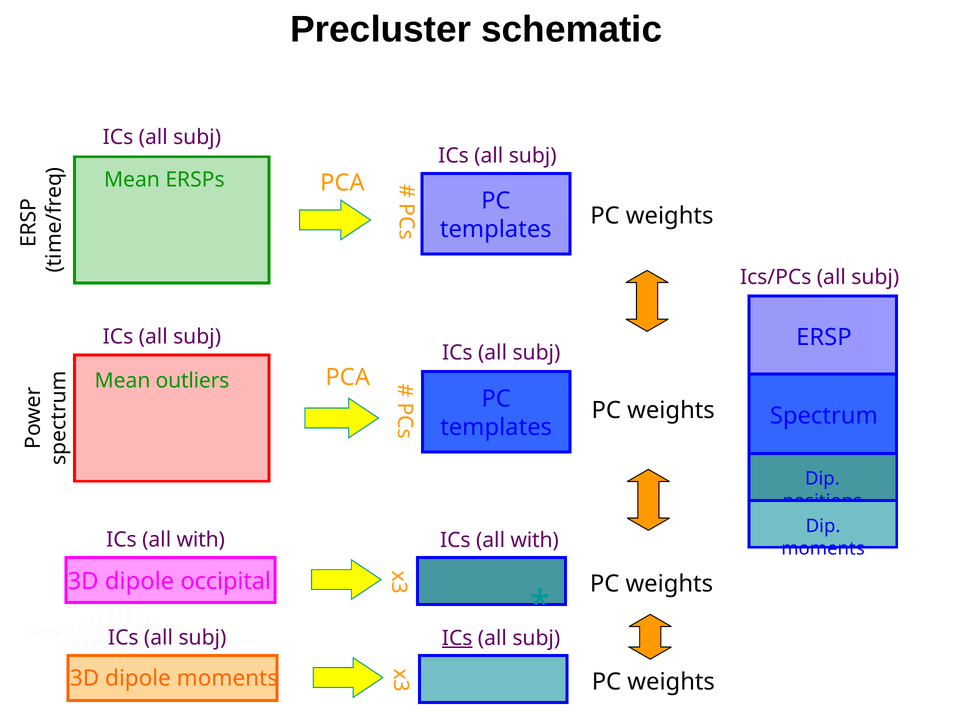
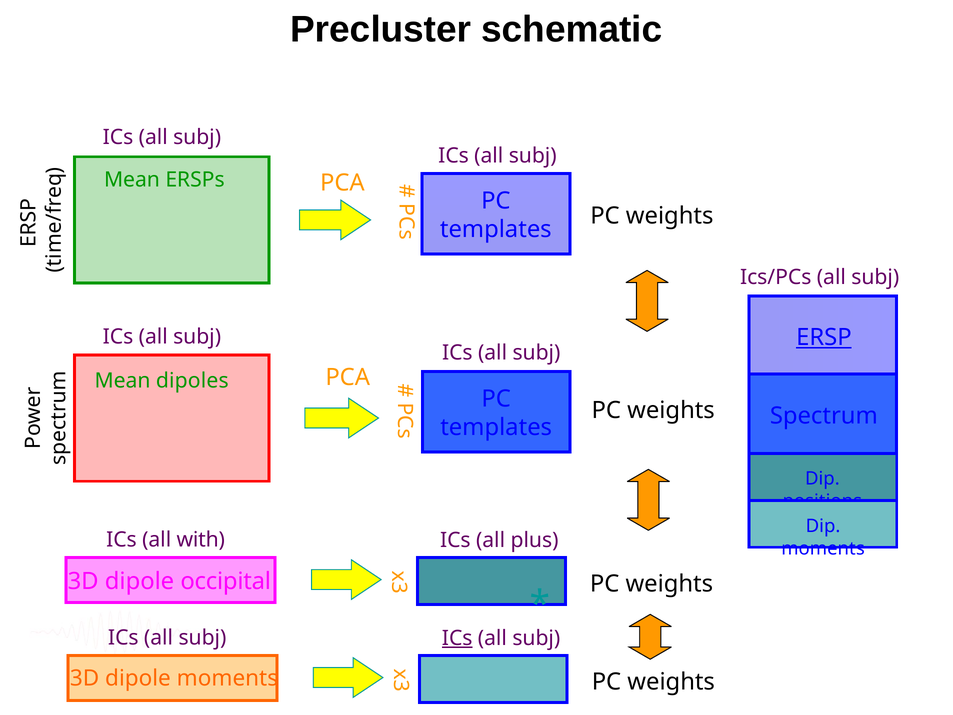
ERSP underline: none -> present
outliers: outliers -> dipoles
with at (535, 540): with -> plus
